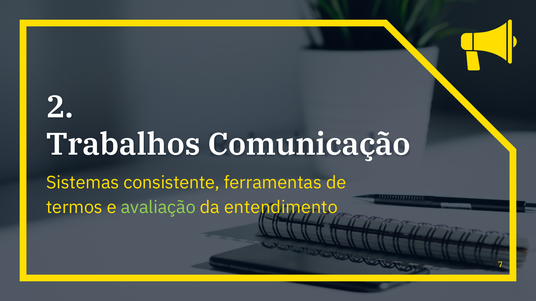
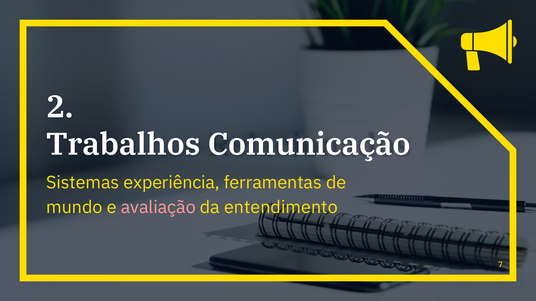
consistente: consistente -> experiência
termos: termos -> mundo
avaliação colour: light green -> pink
